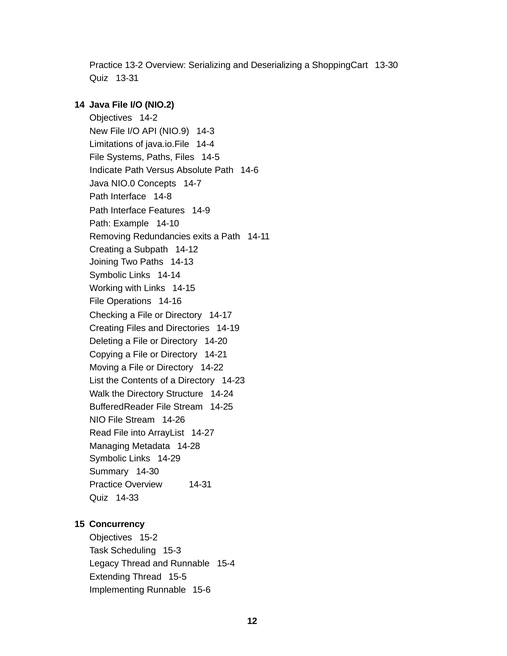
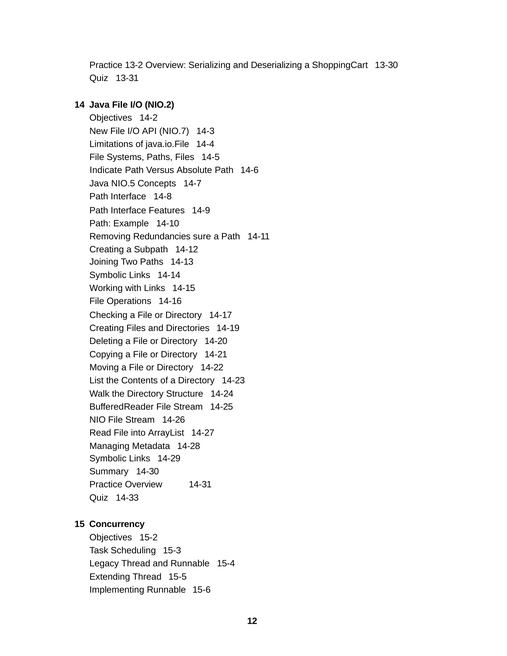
NIO.9: NIO.9 -> NIO.7
NIO.0: NIO.0 -> NIO.5
exits: exits -> sure
